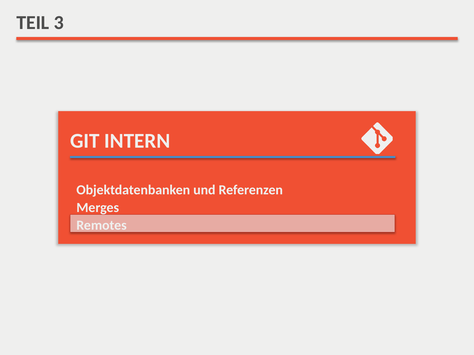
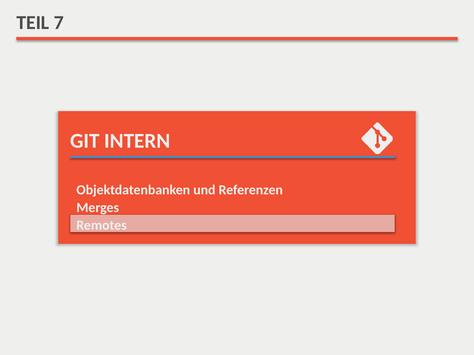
3: 3 -> 7
